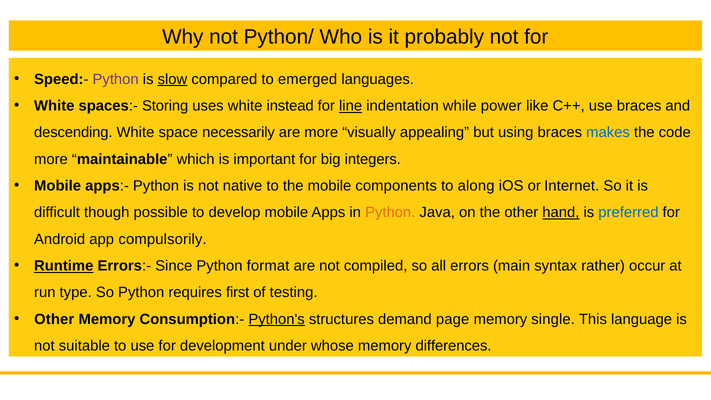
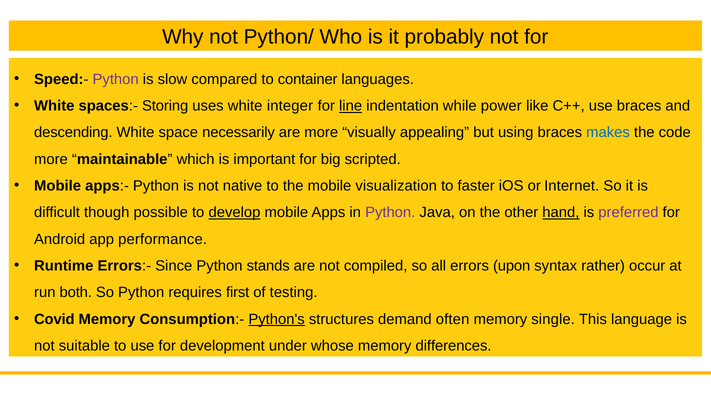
slow underline: present -> none
emerged: emerged -> container
instead: instead -> integer
integers: integers -> scripted
components: components -> visualization
along: along -> faster
develop underline: none -> present
Python at (390, 213) colour: orange -> purple
preferred colour: blue -> purple
compulsorily: compulsorily -> performance
Runtime underline: present -> none
format: format -> stands
main: main -> upon
type: type -> both
Other at (54, 319): Other -> Covid
page: page -> often
